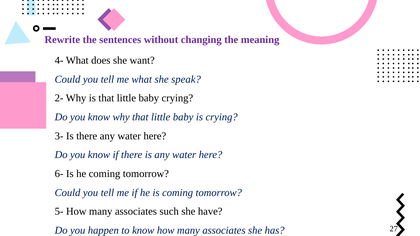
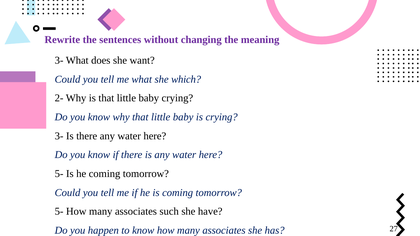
4- at (59, 60): 4- -> 3-
speak: speak -> which
6- at (59, 174): 6- -> 5-
